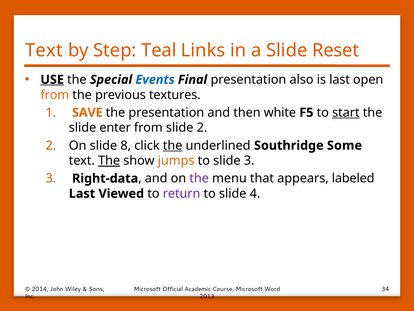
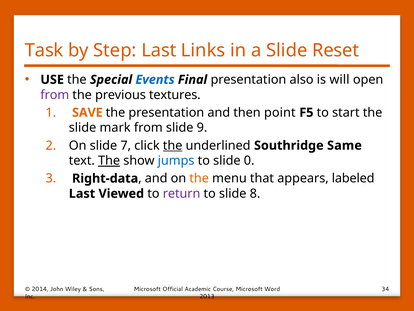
Text at (44, 50): Text -> Task
Step Teal: Teal -> Last
USE underline: present -> none
is last: last -> will
from at (55, 95) colour: orange -> purple
white: white -> point
start underline: present -> none
enter: enter -> mark
slide 2: 2 -> 9
8: 8 -> 7
Some: Some -> Same
jumps colour: orange -> blue
slide 3: 3 -> 0
the at (199, 178) colour: purple -> orange
4: 4 -> 8
